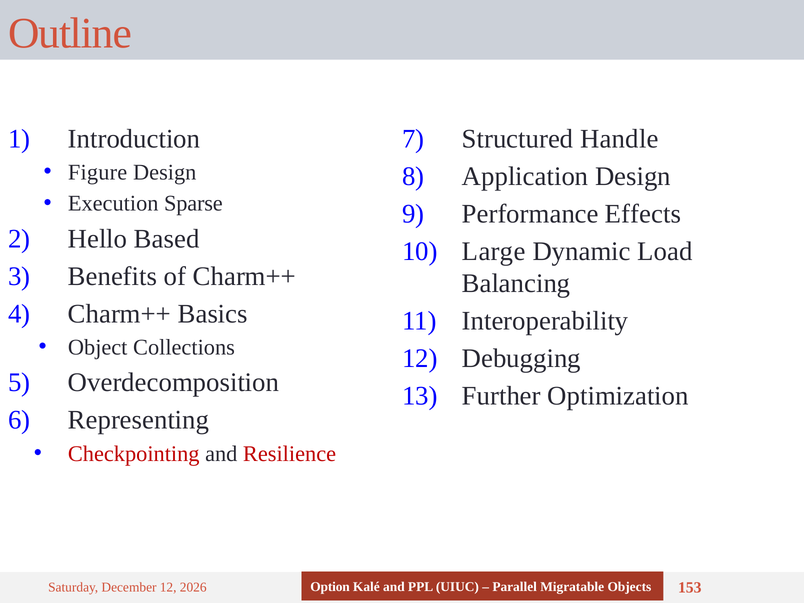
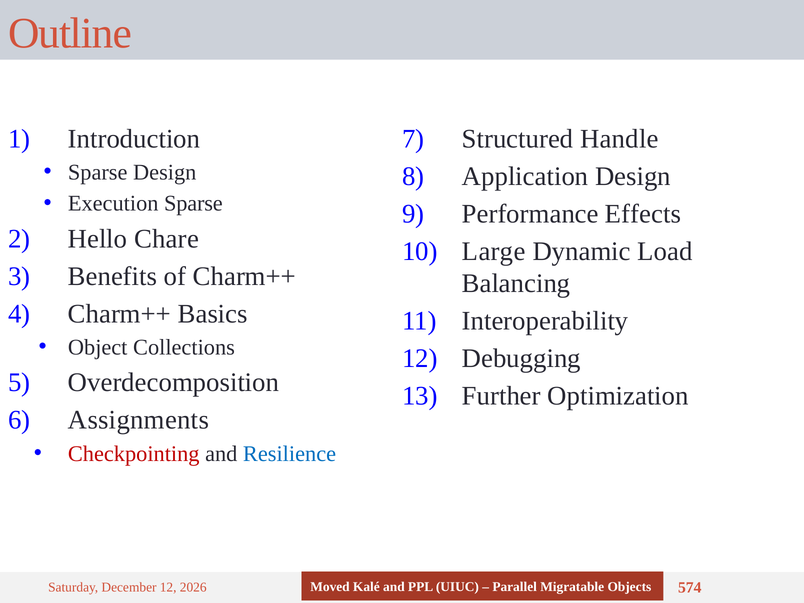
Figure at (98, 172): Figure -> Sparse
Based: Based -> Chare
Representing: Representing -> Assignments
Resilience colour: red -> blue
Option: Option -> Moved
153: 153 -> 574
